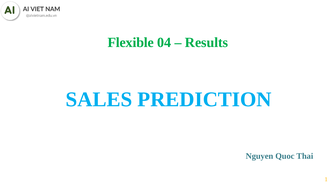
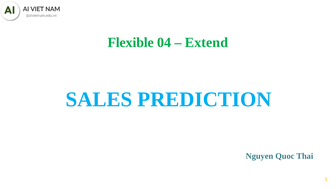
Results: Results -> Extend
